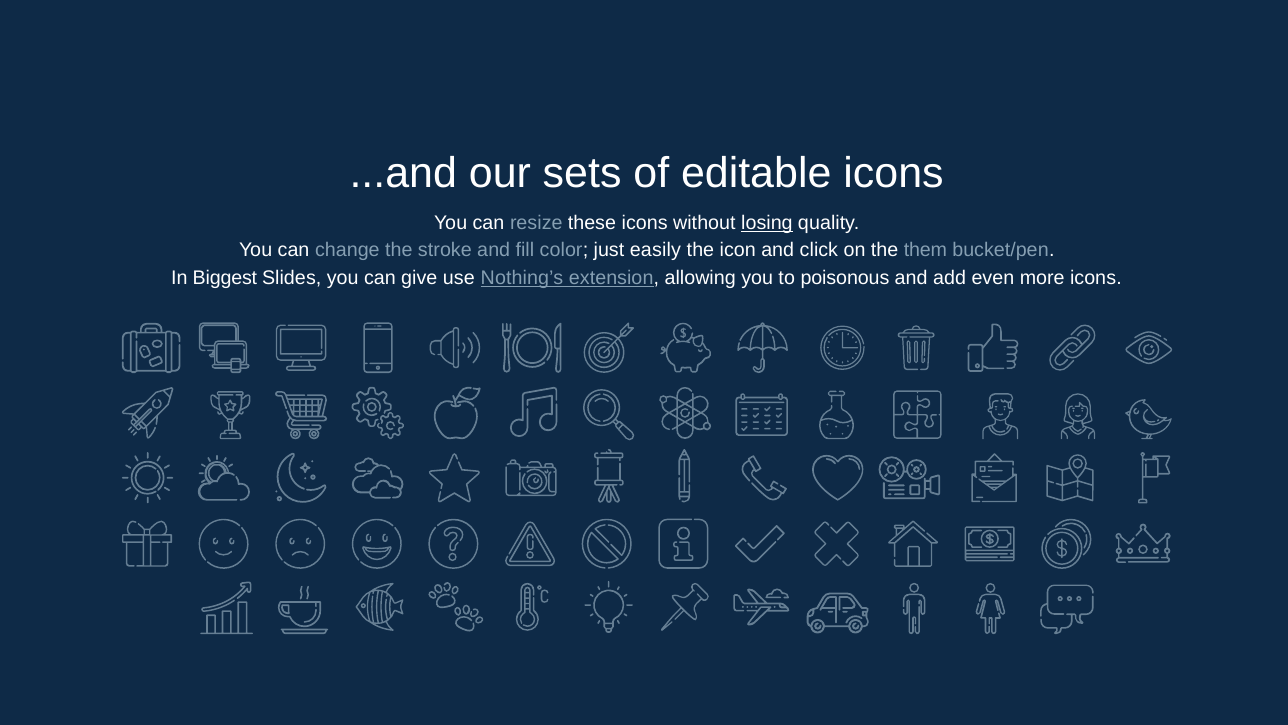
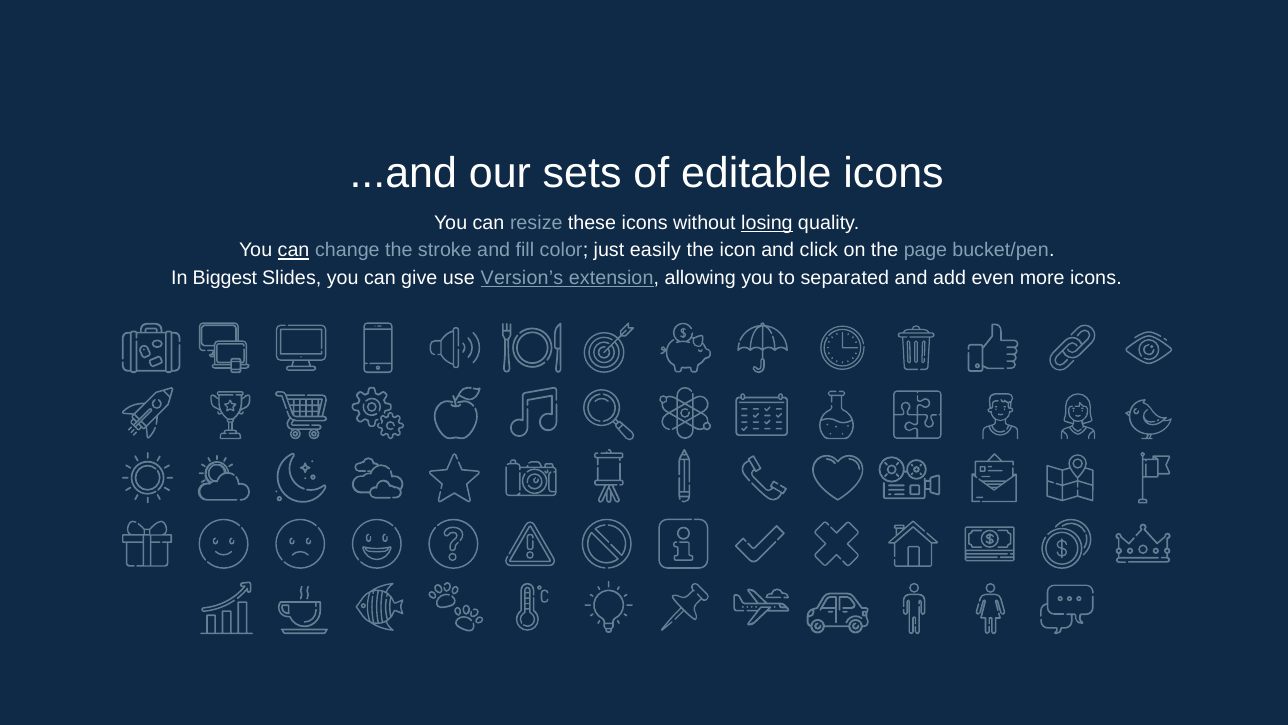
can at (294, 250) underline: none -> present
them: them -> page
Nothing’s: Nothing’s -> Version’s
poisonous: poisonous -> separated
